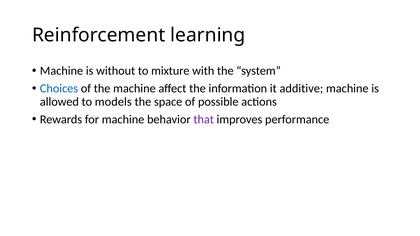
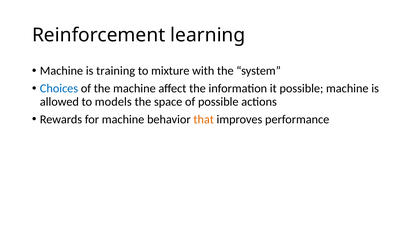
without: without -> training
it additive: additive -> possible
that colour: purple -> orange
